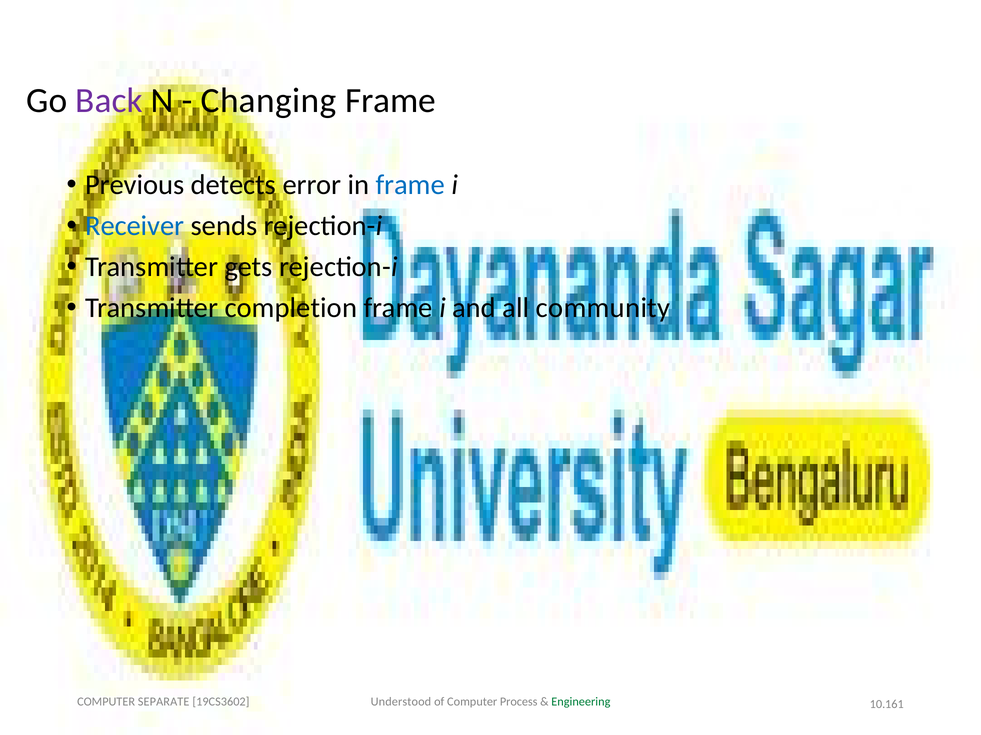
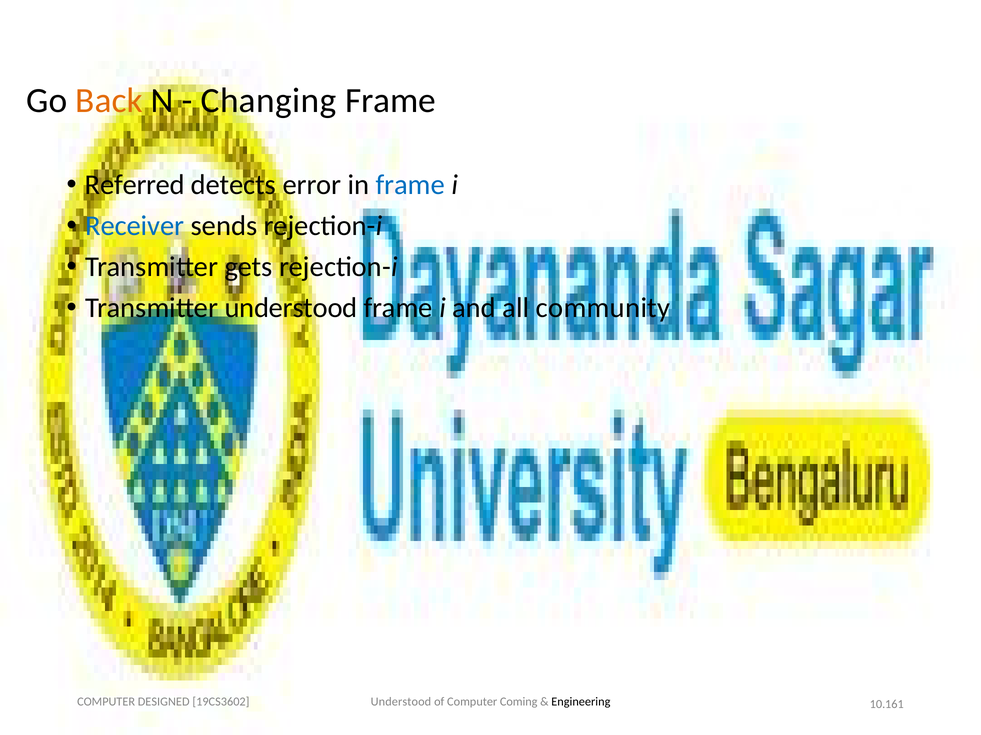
Back colour: purple -> orange
Previous: Previous -> Referred
Transmitter completion: completion -> understood
SEPARATE: SEPARATE -> DESIGNED
Process: Process -> Coming
Engineering colour: green -> black
